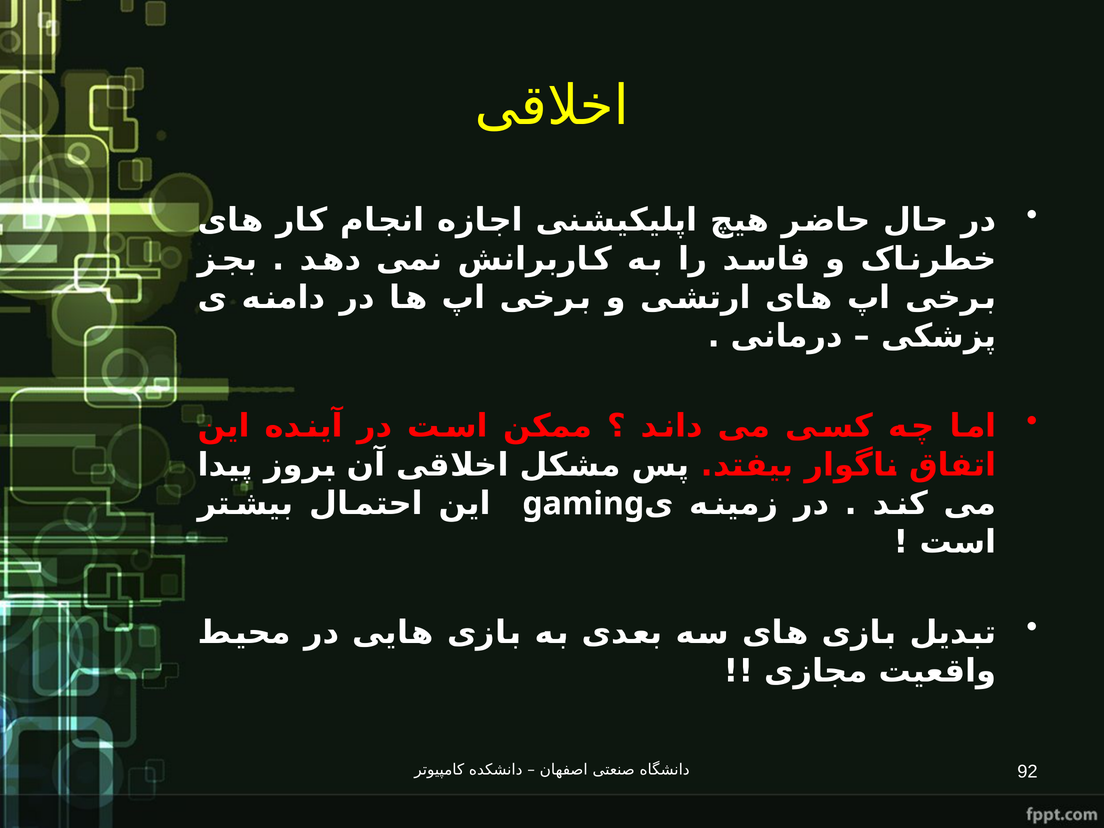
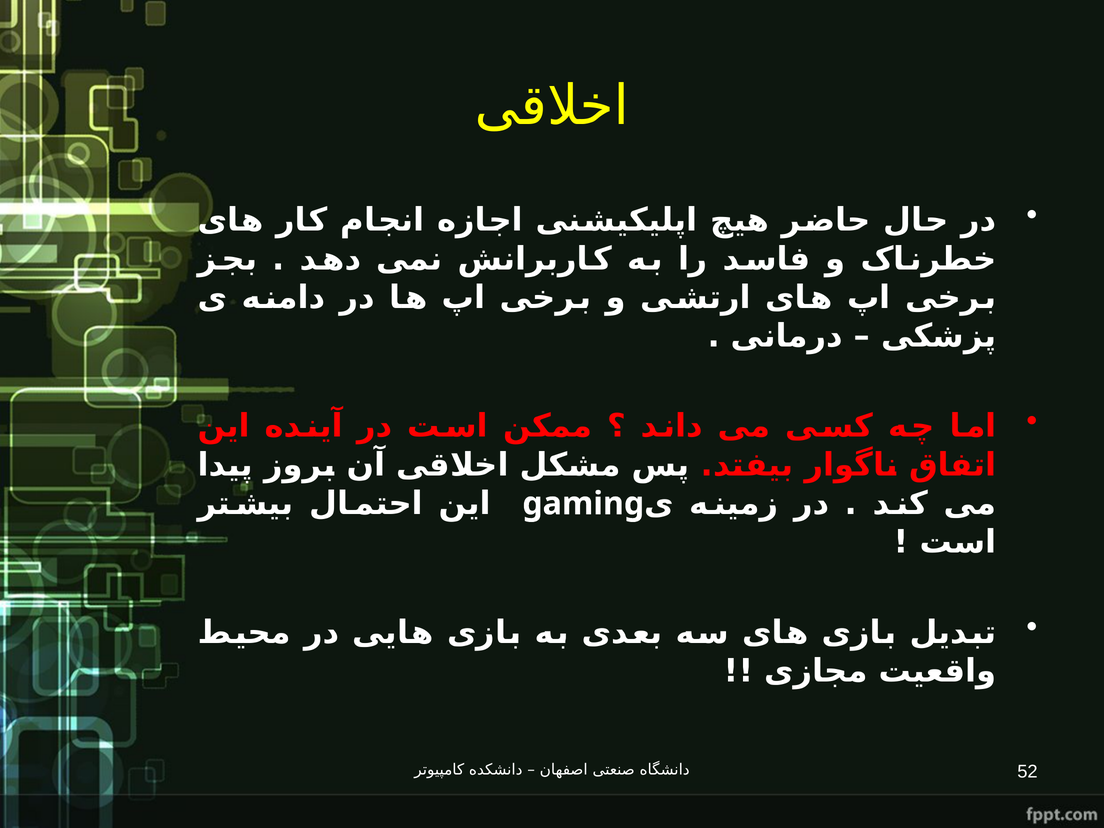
92: 92 -> 52
